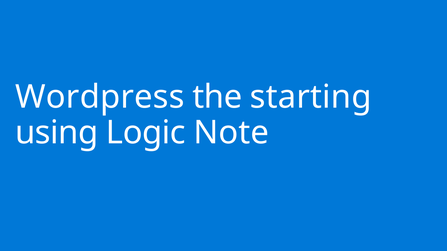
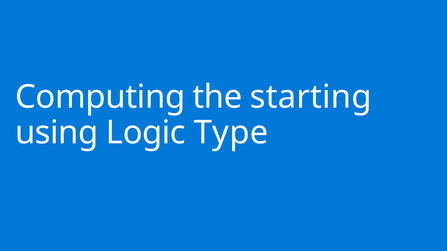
Wordpress: Wordpress -> Computing
Note: Note -> Type
